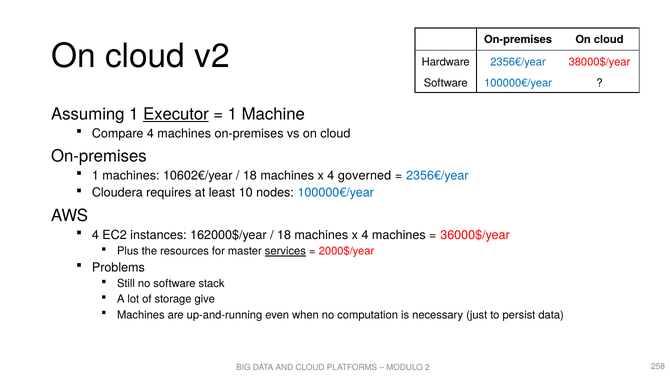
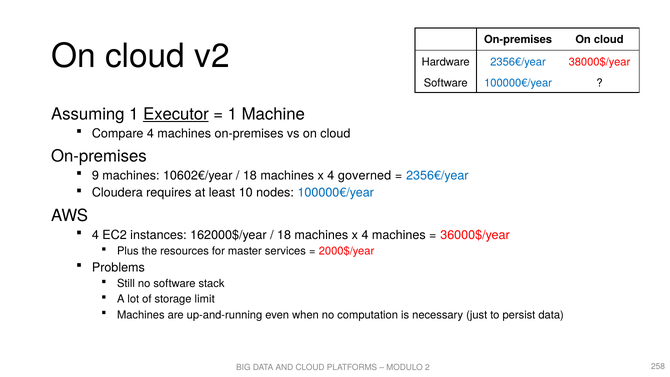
1 at (95, 176): 1 -> 9
services underline: present -> none
give: give -> limit
